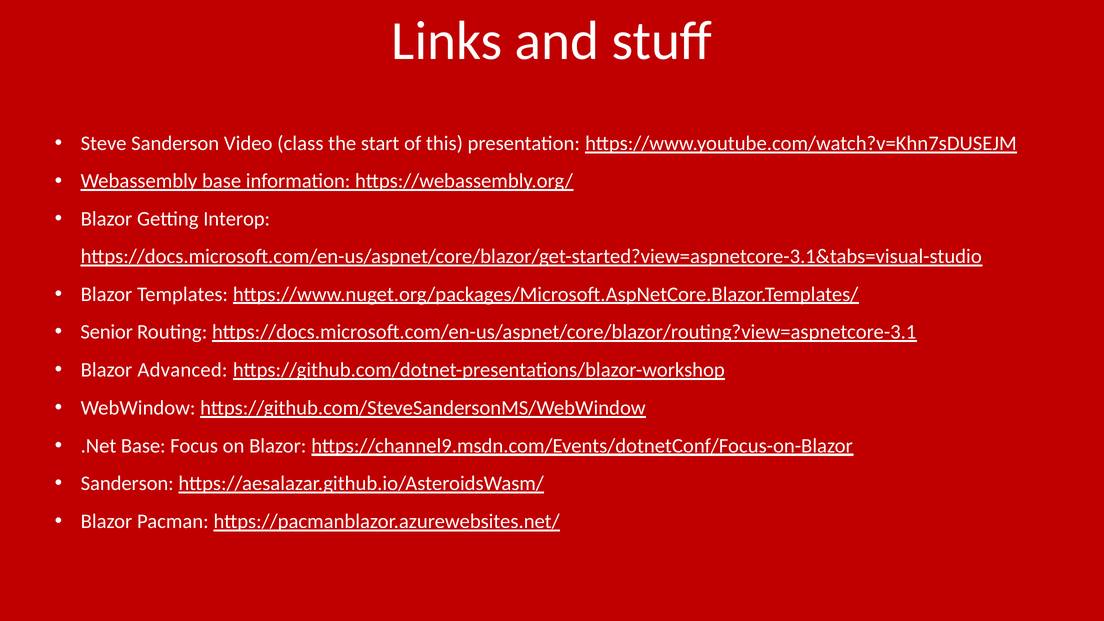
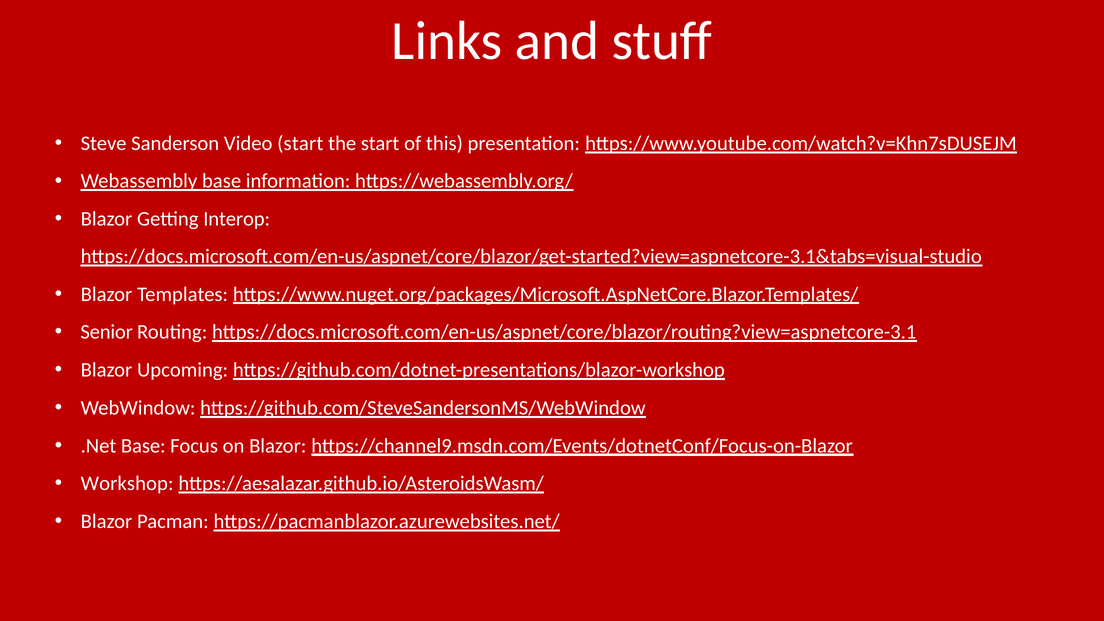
Video class: class -> start
Advanced: Advanced -> Upcoming
Sanderson at (127, 484): Sanderson -> Workshop
